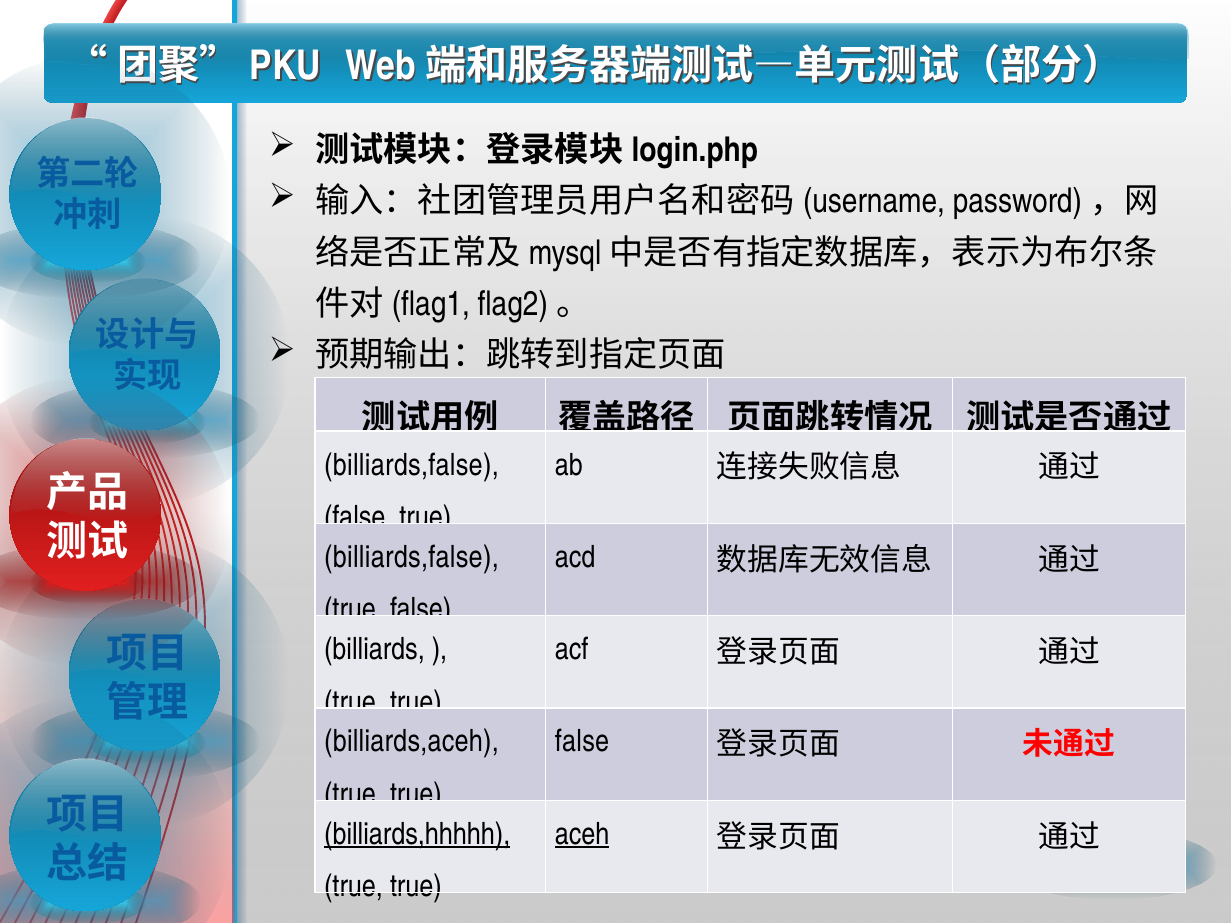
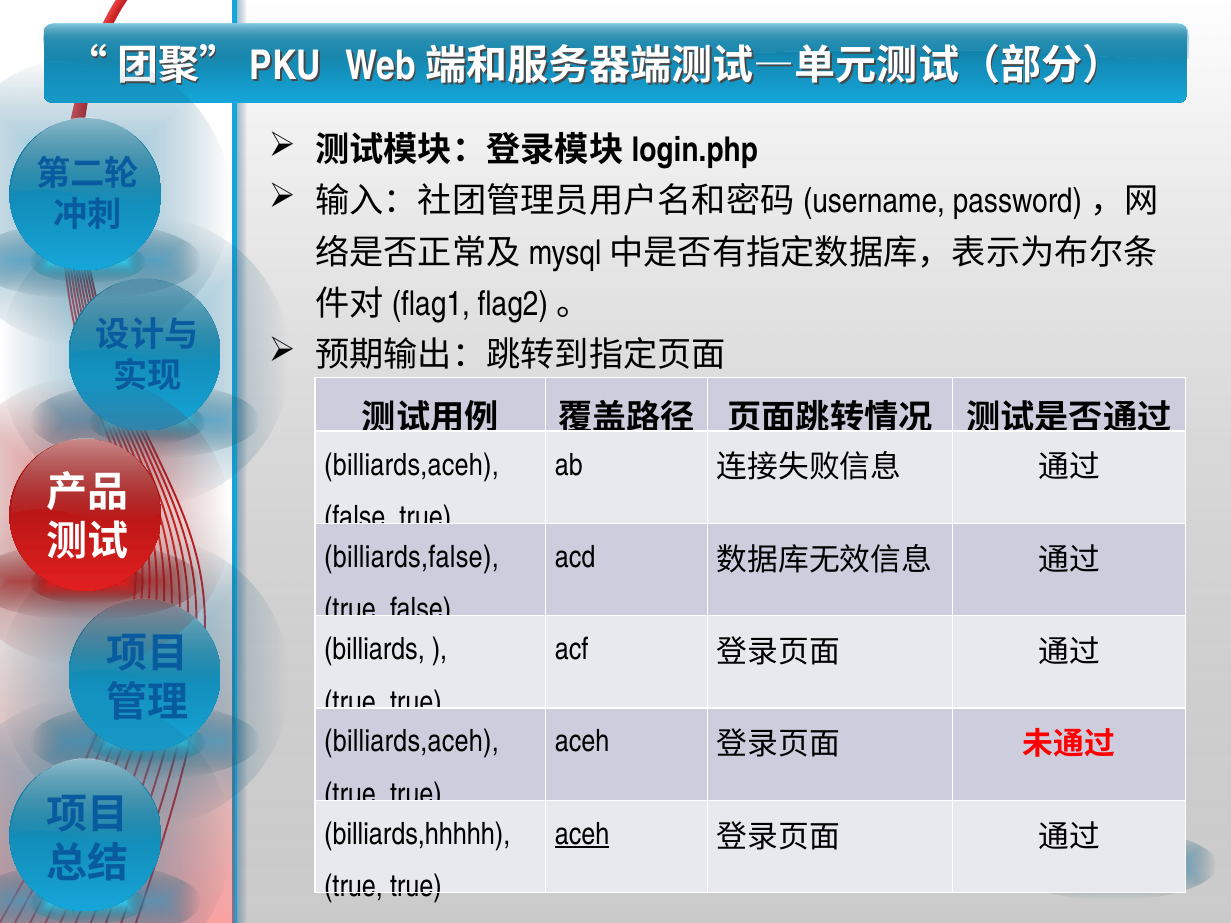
billiards,false at (411, 465): billiards,false -> billiards,aceh
false at (582, 742): false -> aceh
billiards,hhhhh underline: present -> none
